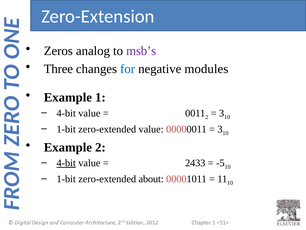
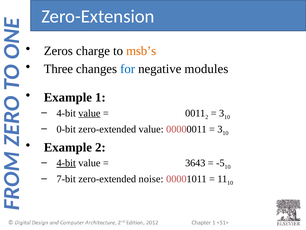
analog: analog -> charge
msb’s colour: purple -> orange
value at (89, 113) underline: none -> present
1-bit at (66, 129): 1-bit -> 0-bit
2433: 2433 -> 3643
1-bit at (66, 179): 1-bit -> 7-bit
about: about -> noise
